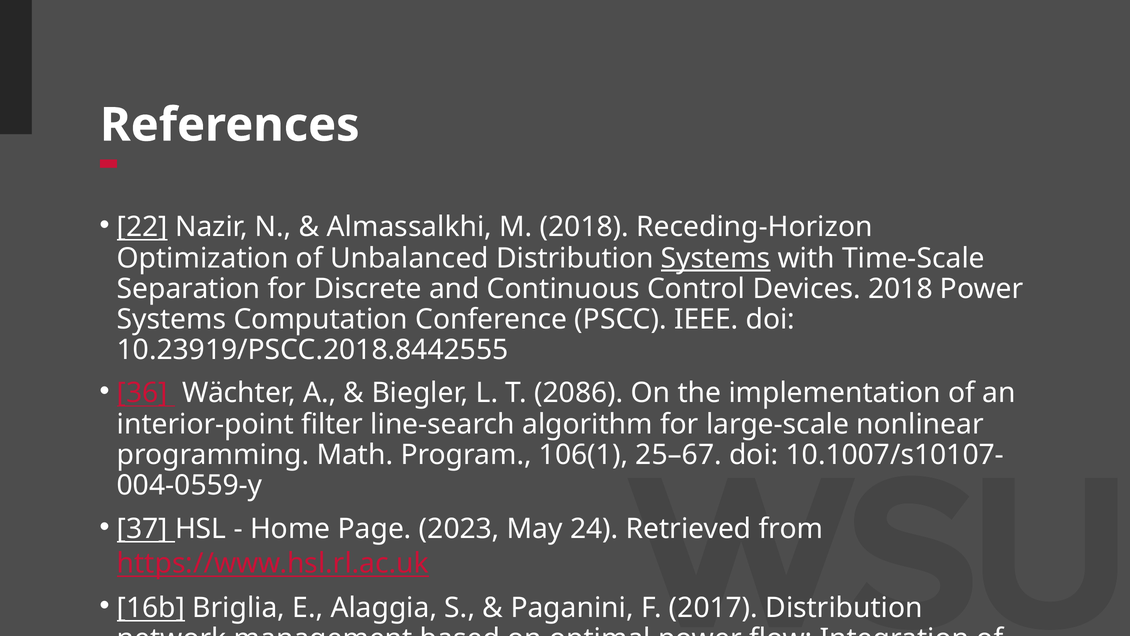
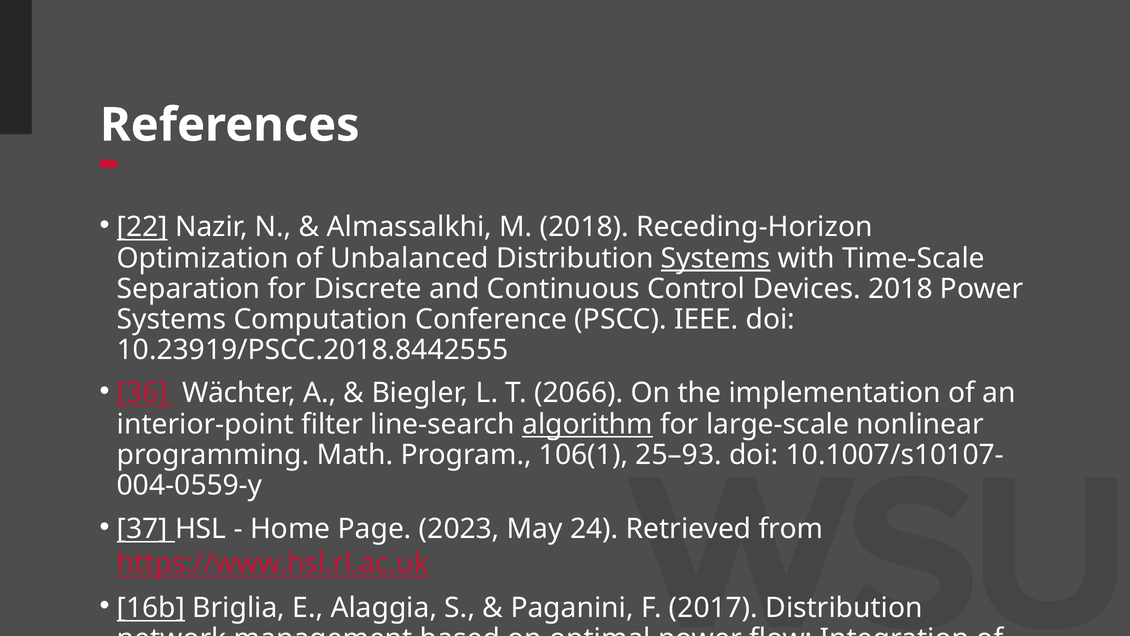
2086: 2086 -> 2066
algorithm underline: none -> present
25–67: 25–67 -> 25–93
